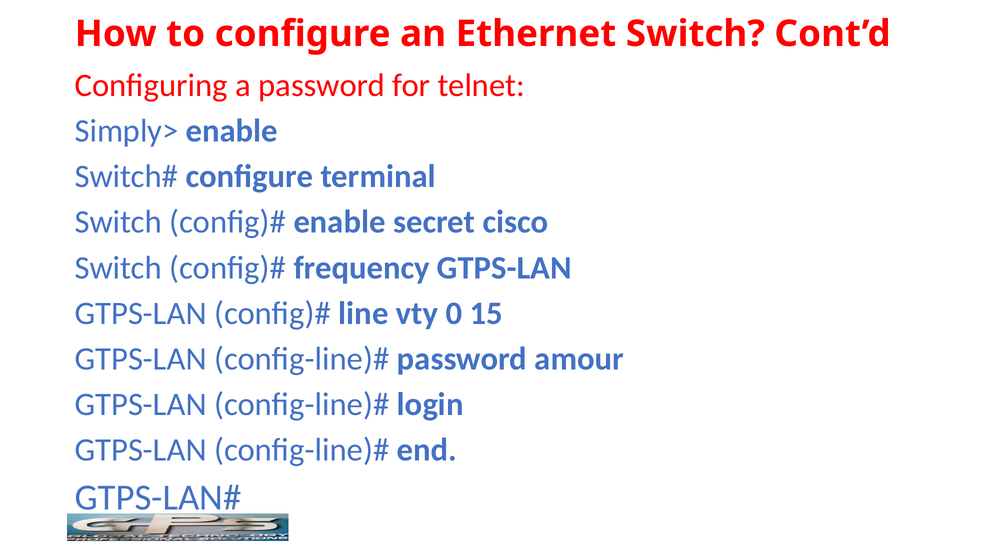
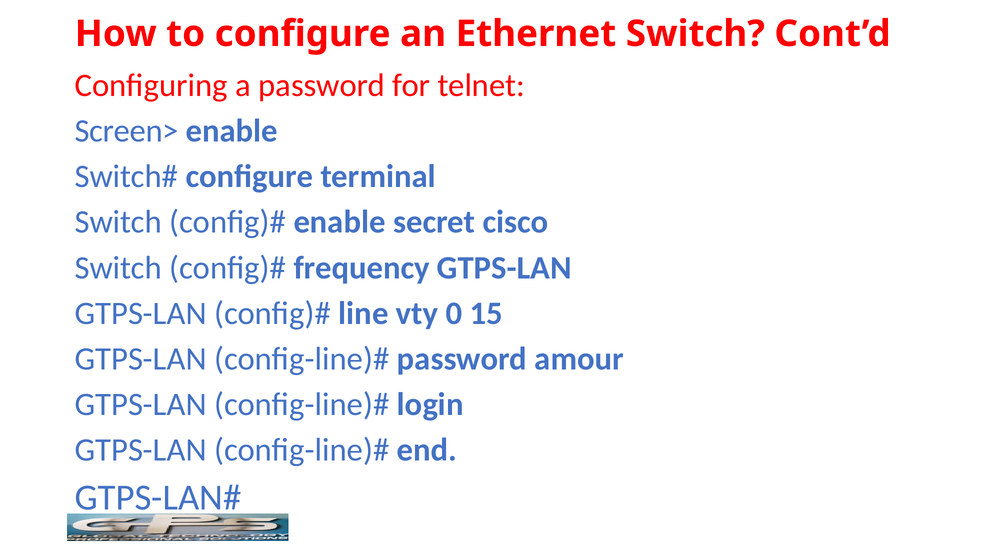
Simply>: Simply> -> Screen>
